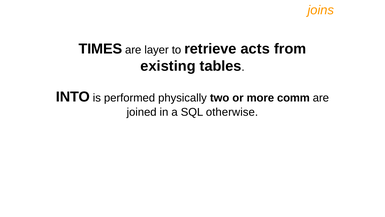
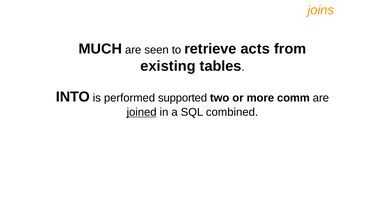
TIMES: TIMES -> MUCH
layer: layer -> seen
physically: physically -> supported
joined underline: none -> present
otherwise: otherwise -> combined
